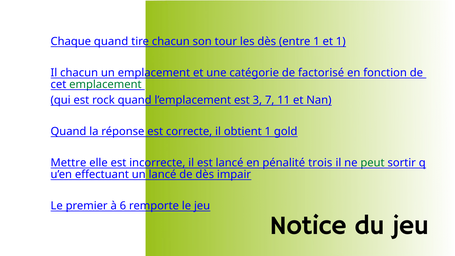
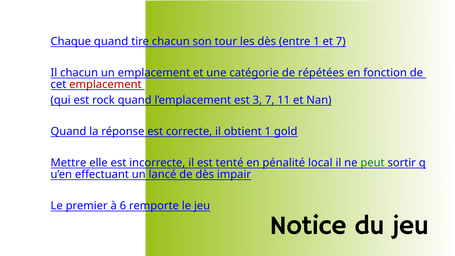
et 1: 1 -> 7
factorisé: factorisé -> répétées
emplacement at (105, 84) colour: green -> red
est lancé: lancé -> tenté
trois: trois -> local
